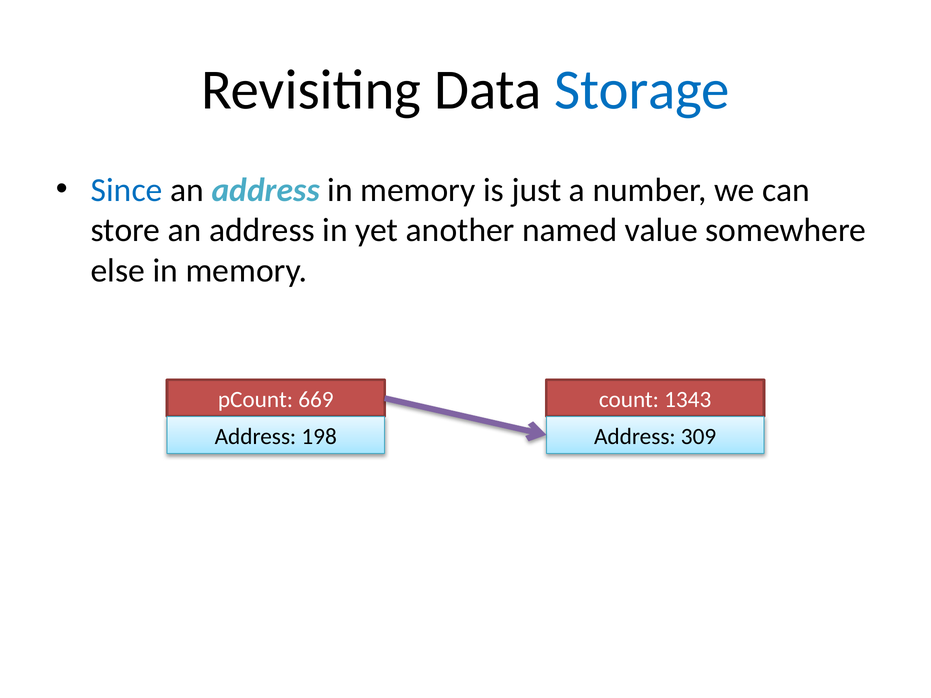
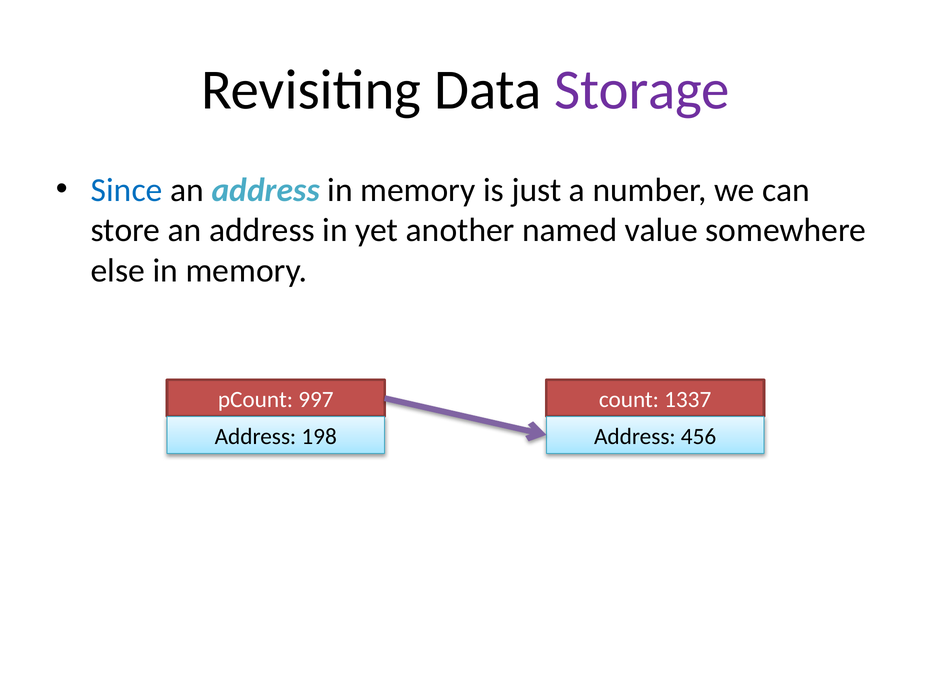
Storage colour: blue -> purple
1343: 1343 -> 1337
669: 669 -> 997
309: 309 -> 456
